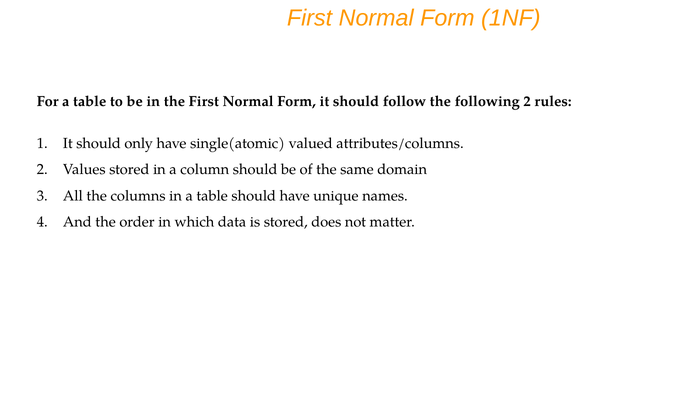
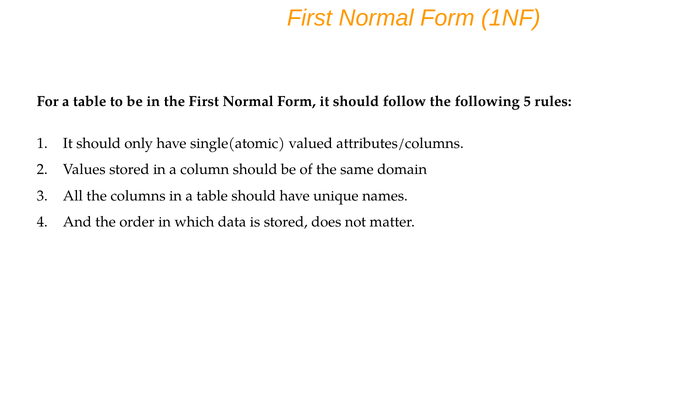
following 2: 2 -> 5
